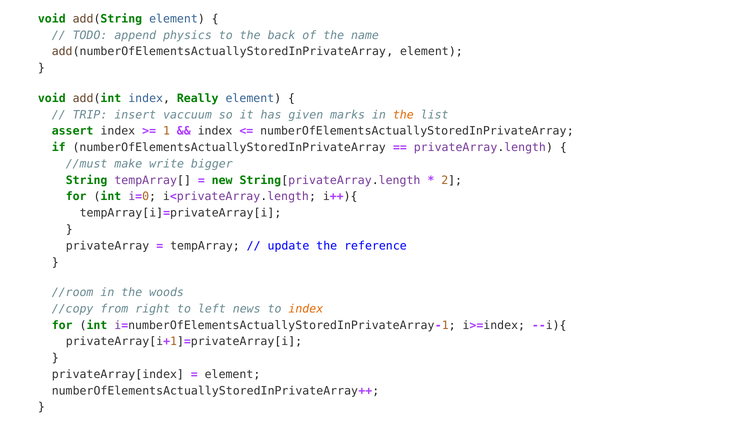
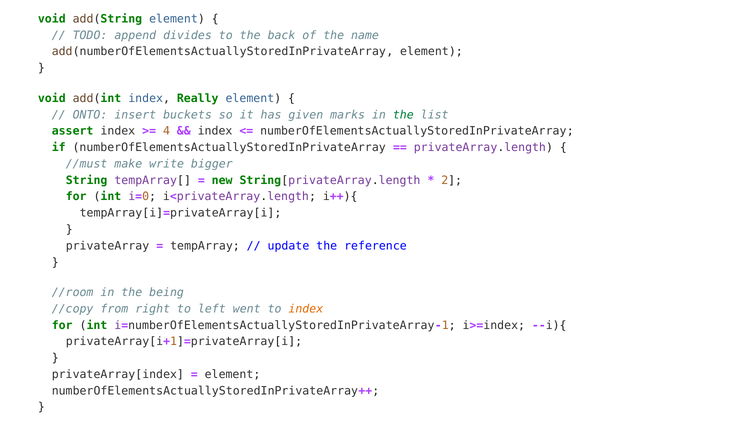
physics: physics -> divides
TRIP: TRIP -> ONTO
vaccuum: vaccuum -> buckets
the at (403, 115) colour: orange -> green
1: 1 -> 4
woods: woods -> being
news: news -> went
